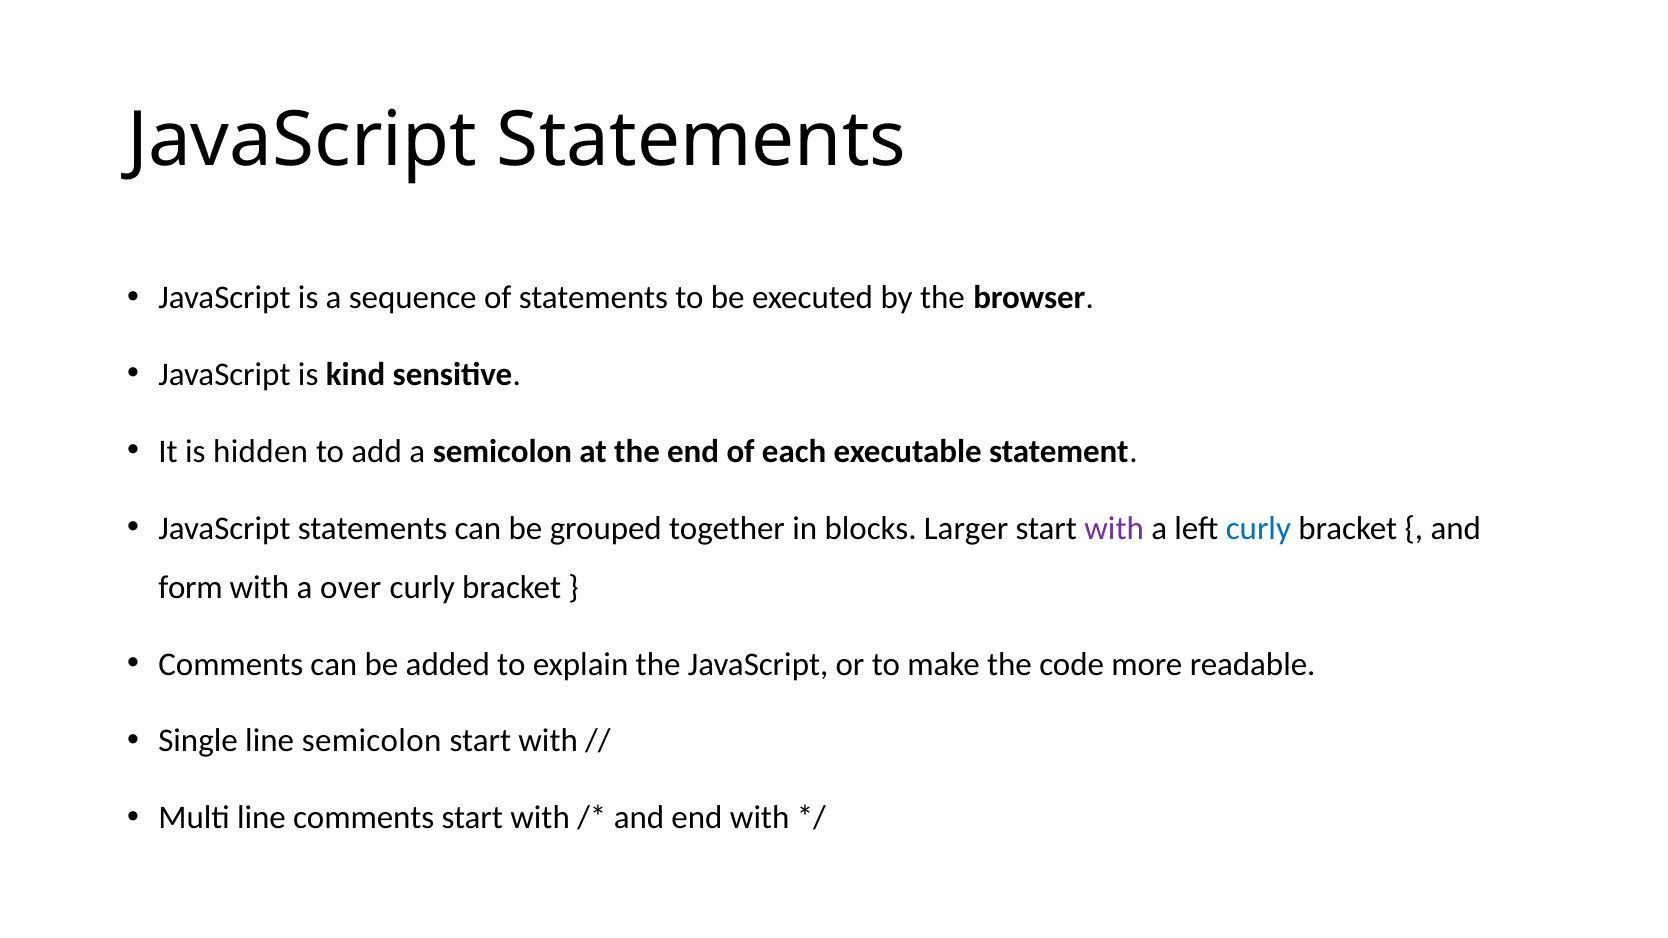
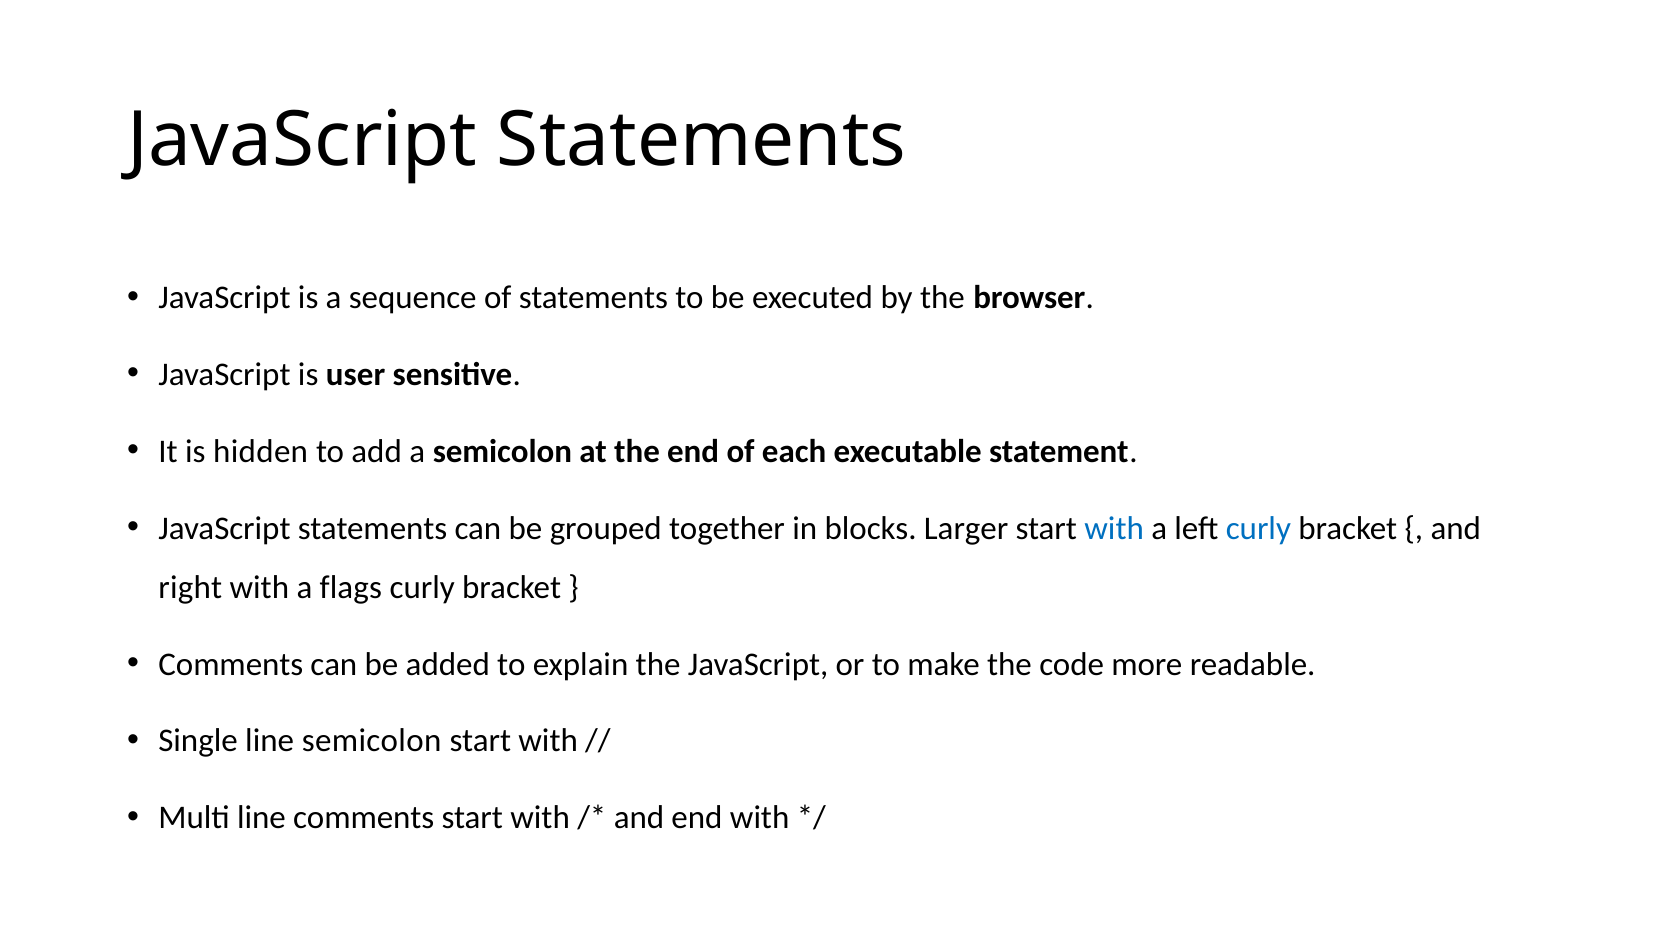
kind: kind -> user
with at (1114, 528) colour: purple -> blue
form: form -> right
over: over -> flags
